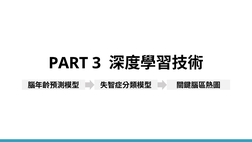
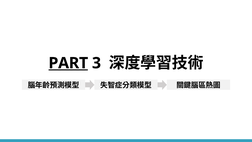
PART underline: none -> present
